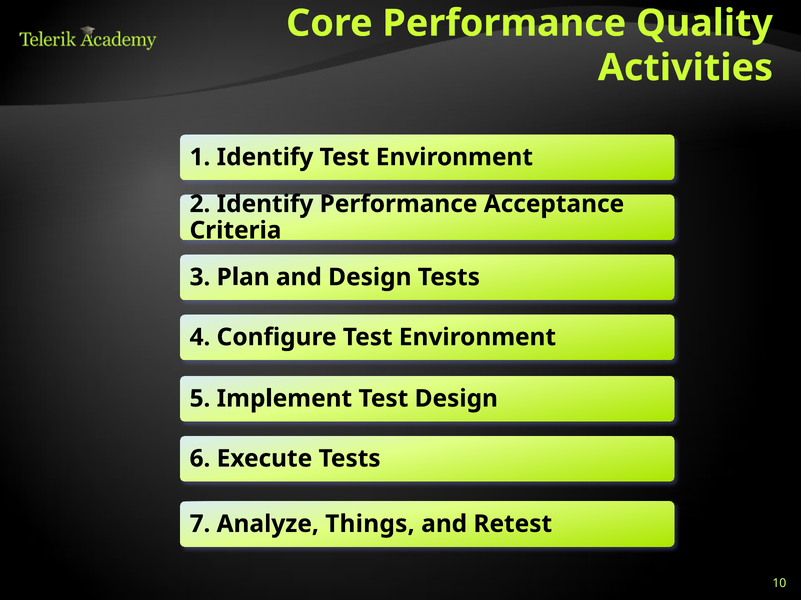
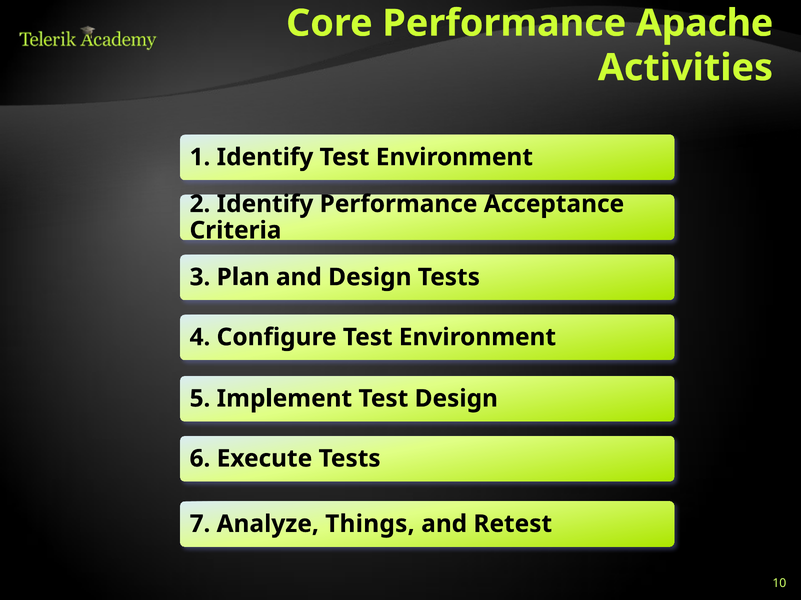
Quality: Quality -> Apache
